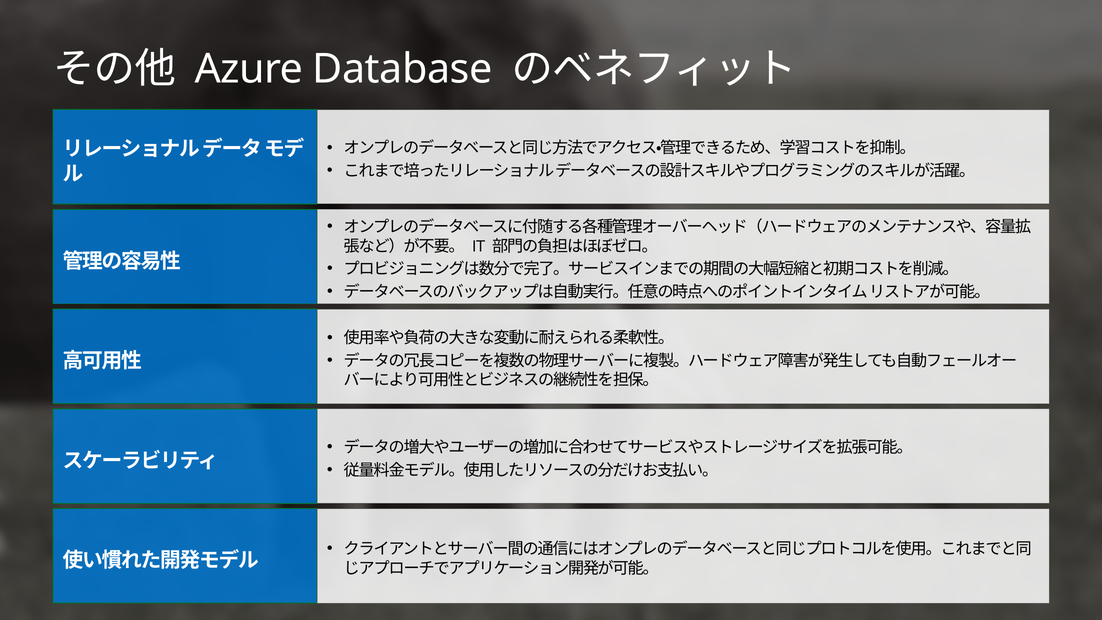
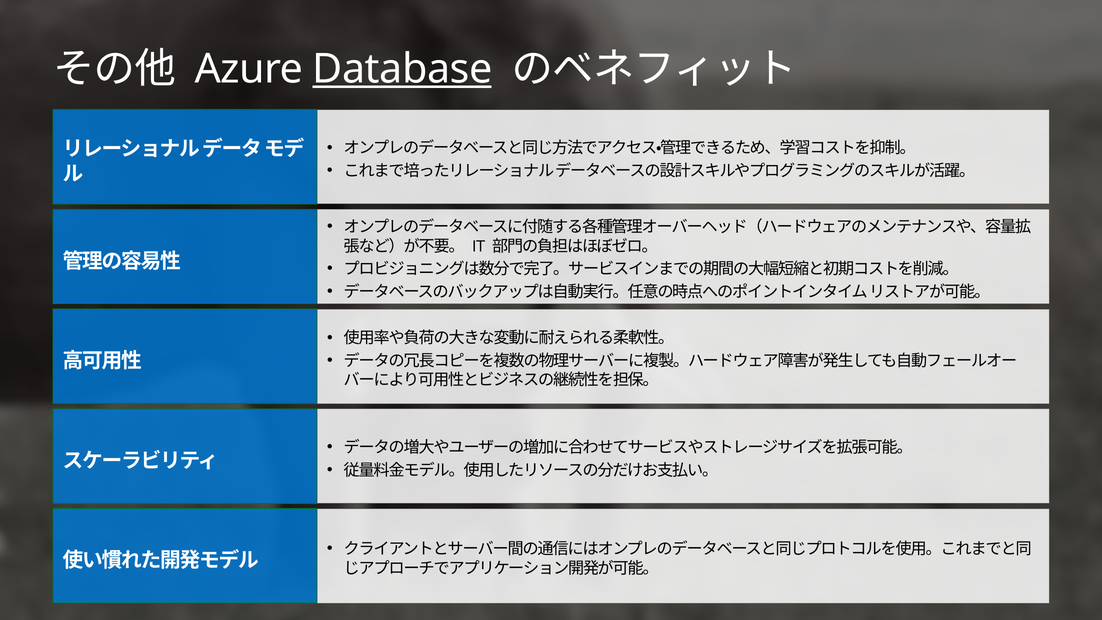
Database underline: none -> present
